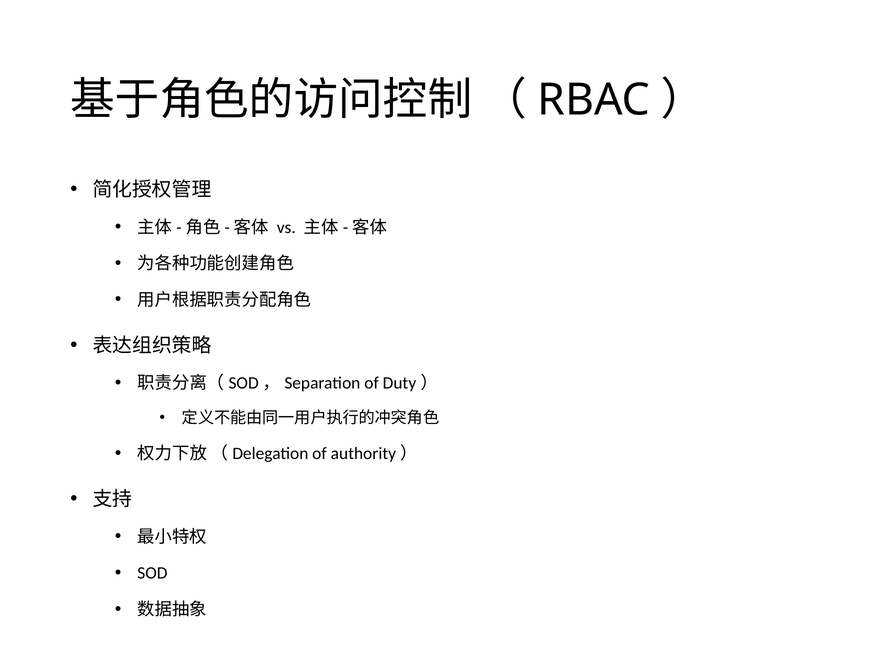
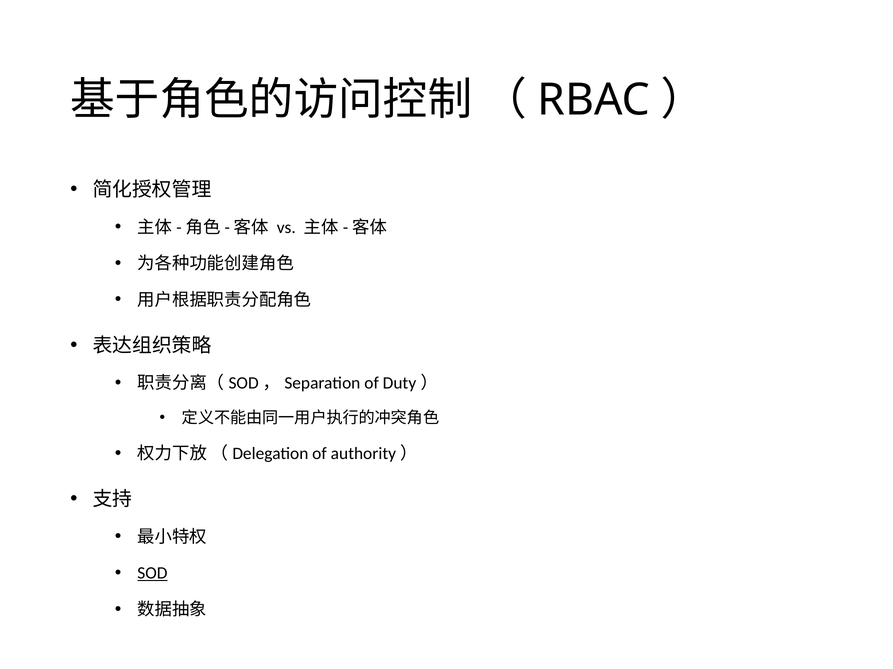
SOD underline: none -> present
